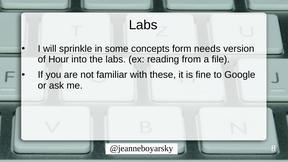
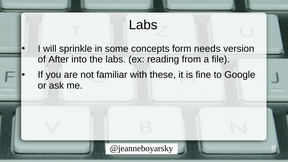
Hour: Hour -> After
